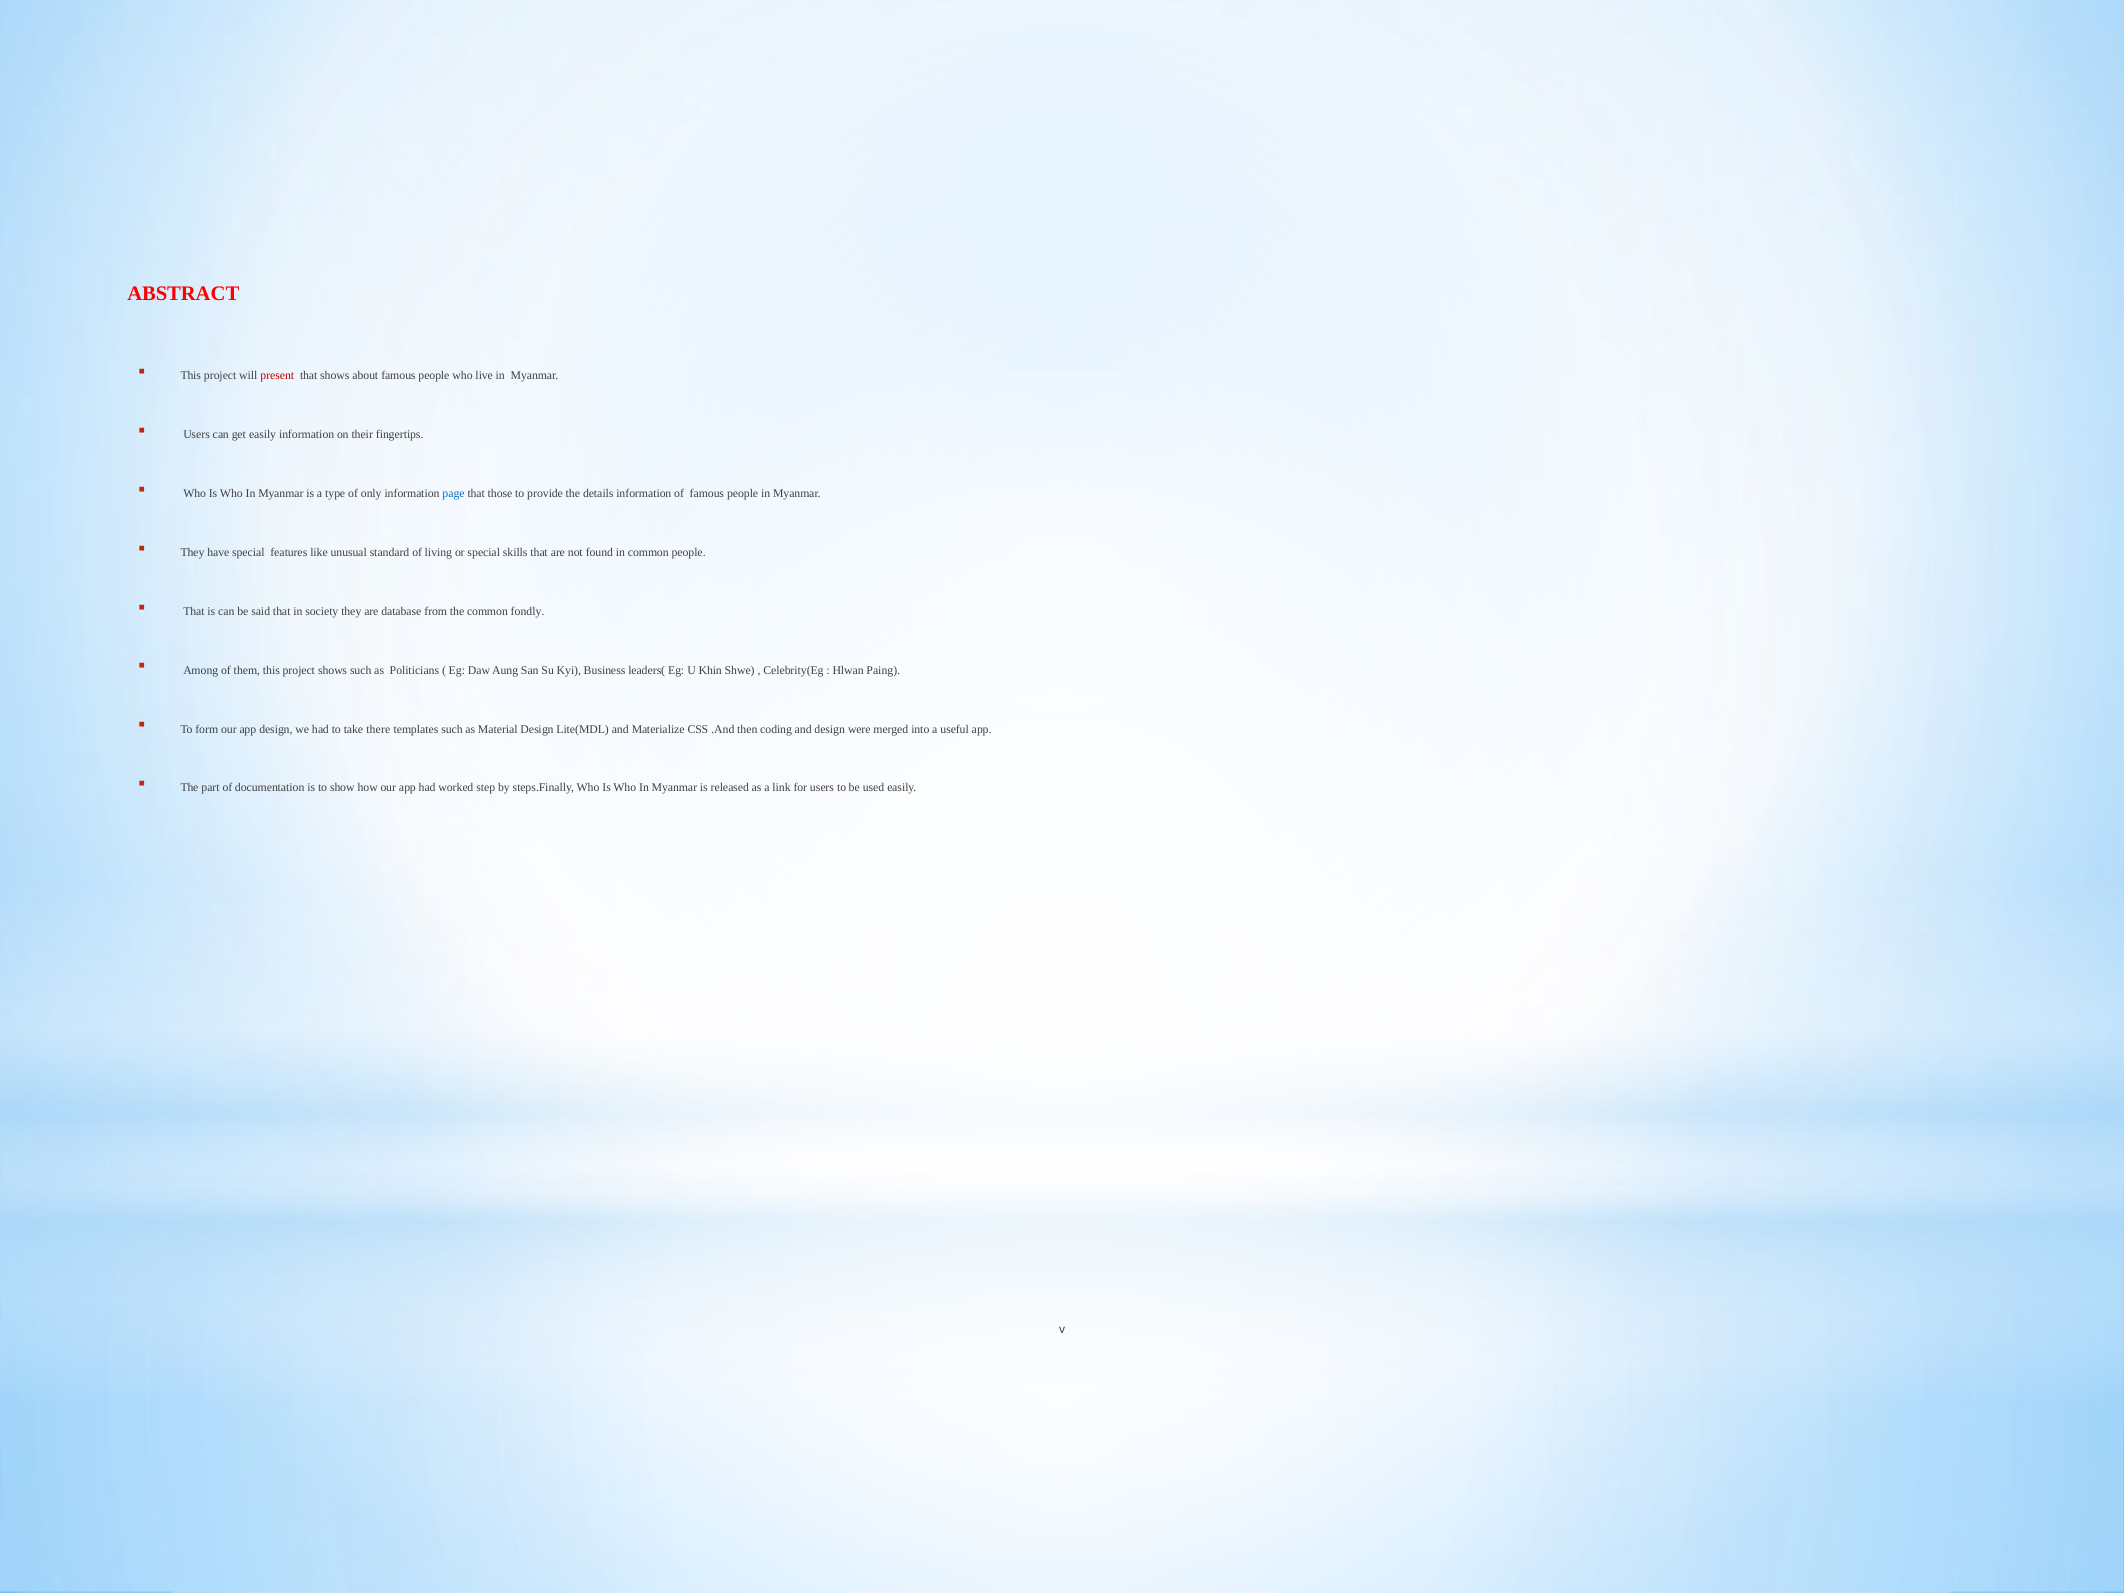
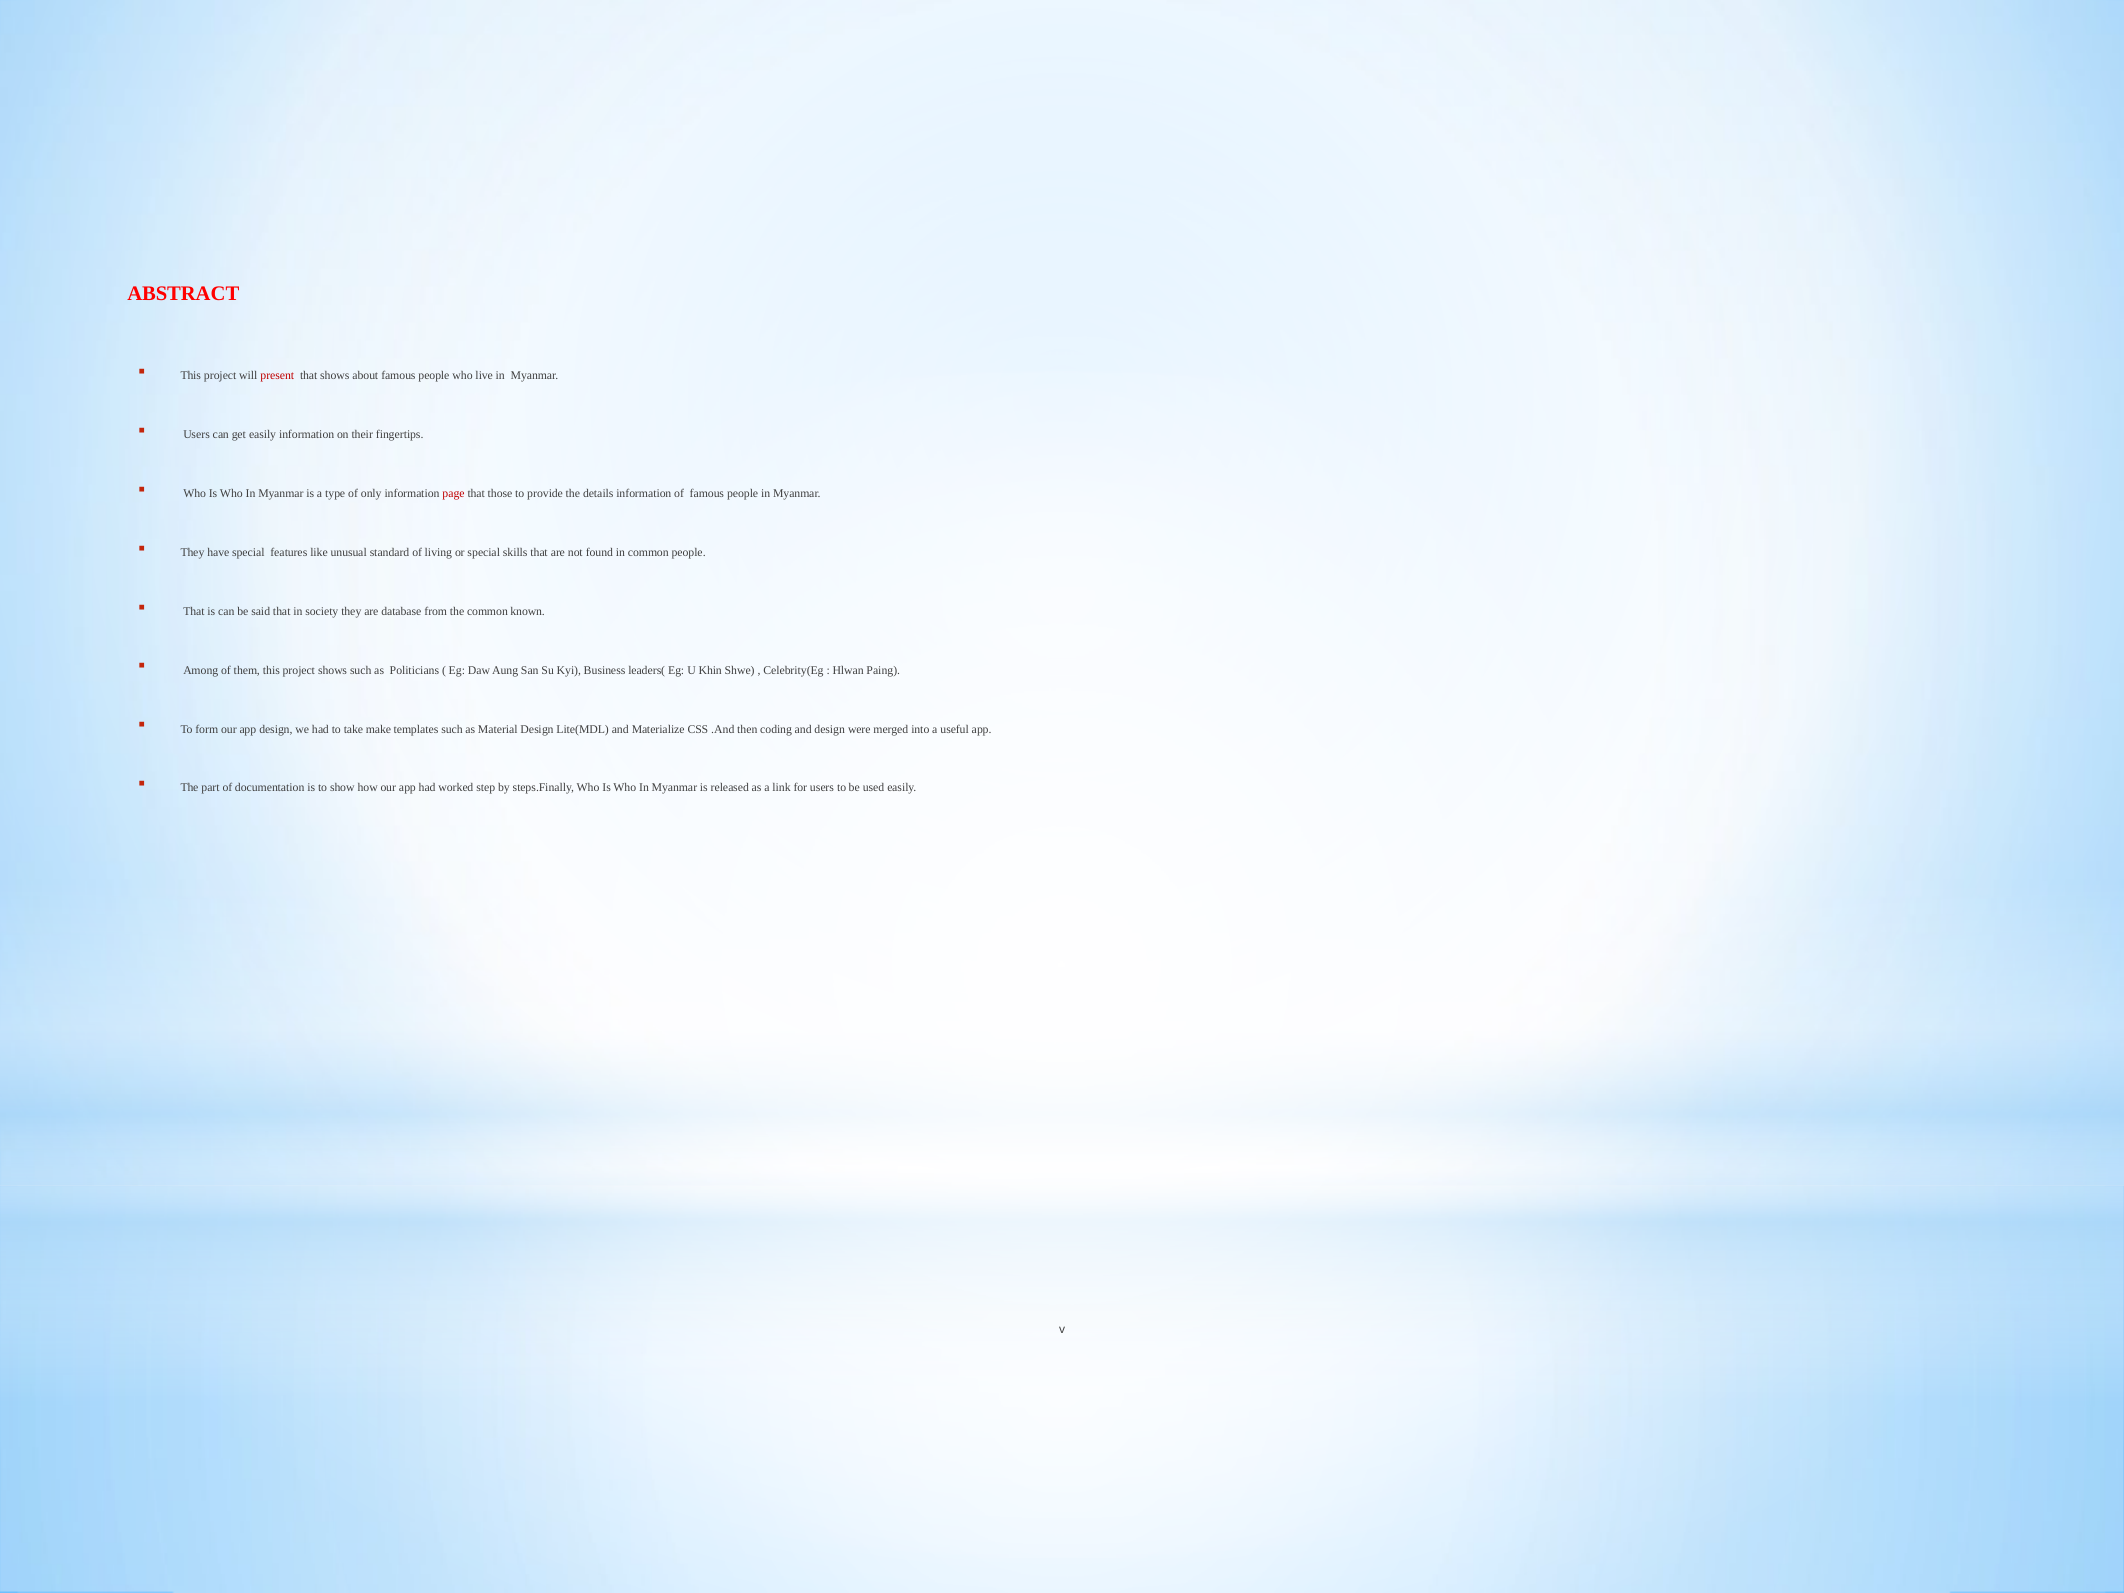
page colour: blue -> red
fondly: fondly -> known
there: there -> make
